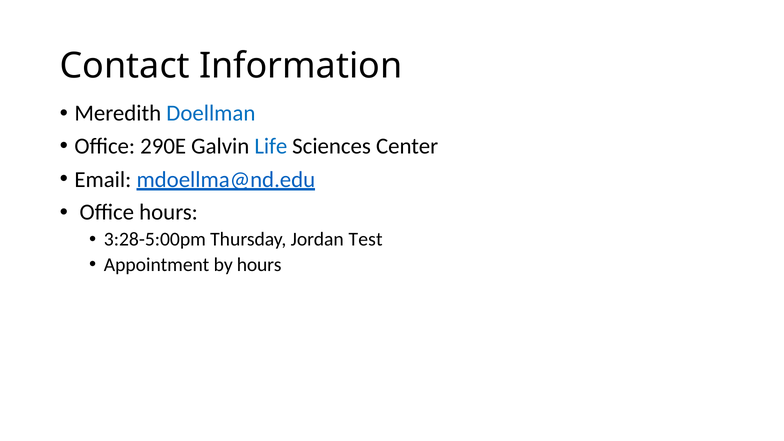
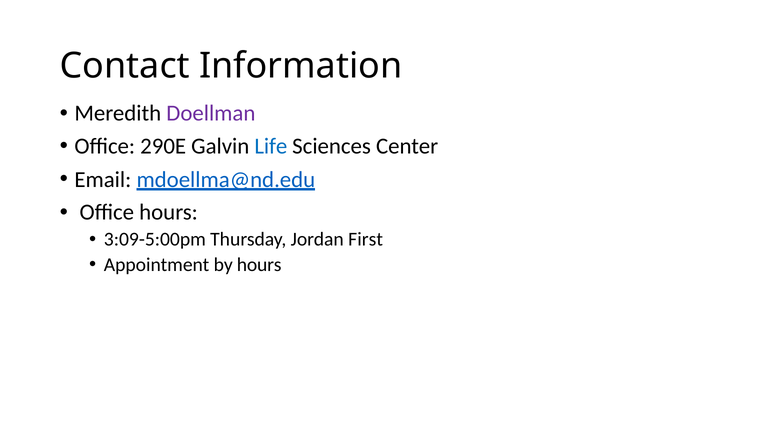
Doellman colour: blue -> purple
3:28-5:00pm: 3:28-5:00pm -> 3:09-5:00pm
Test: Test -> First
